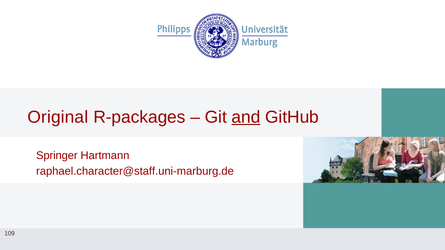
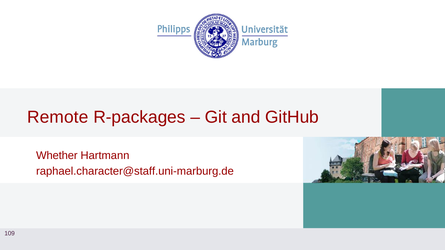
Original: Original -> Remote
and underline: present -> none
Springer: Springer -> Whether
